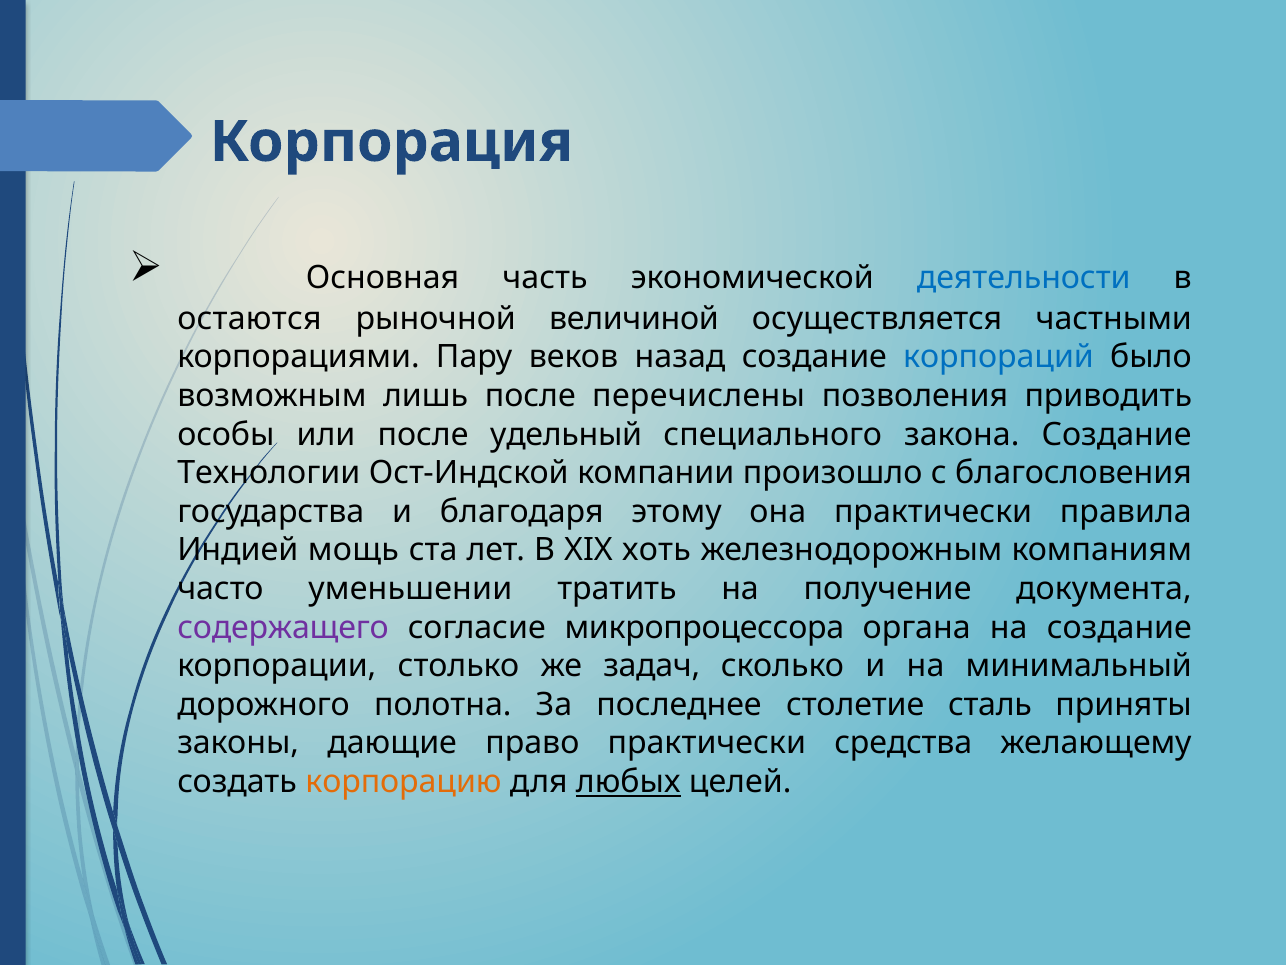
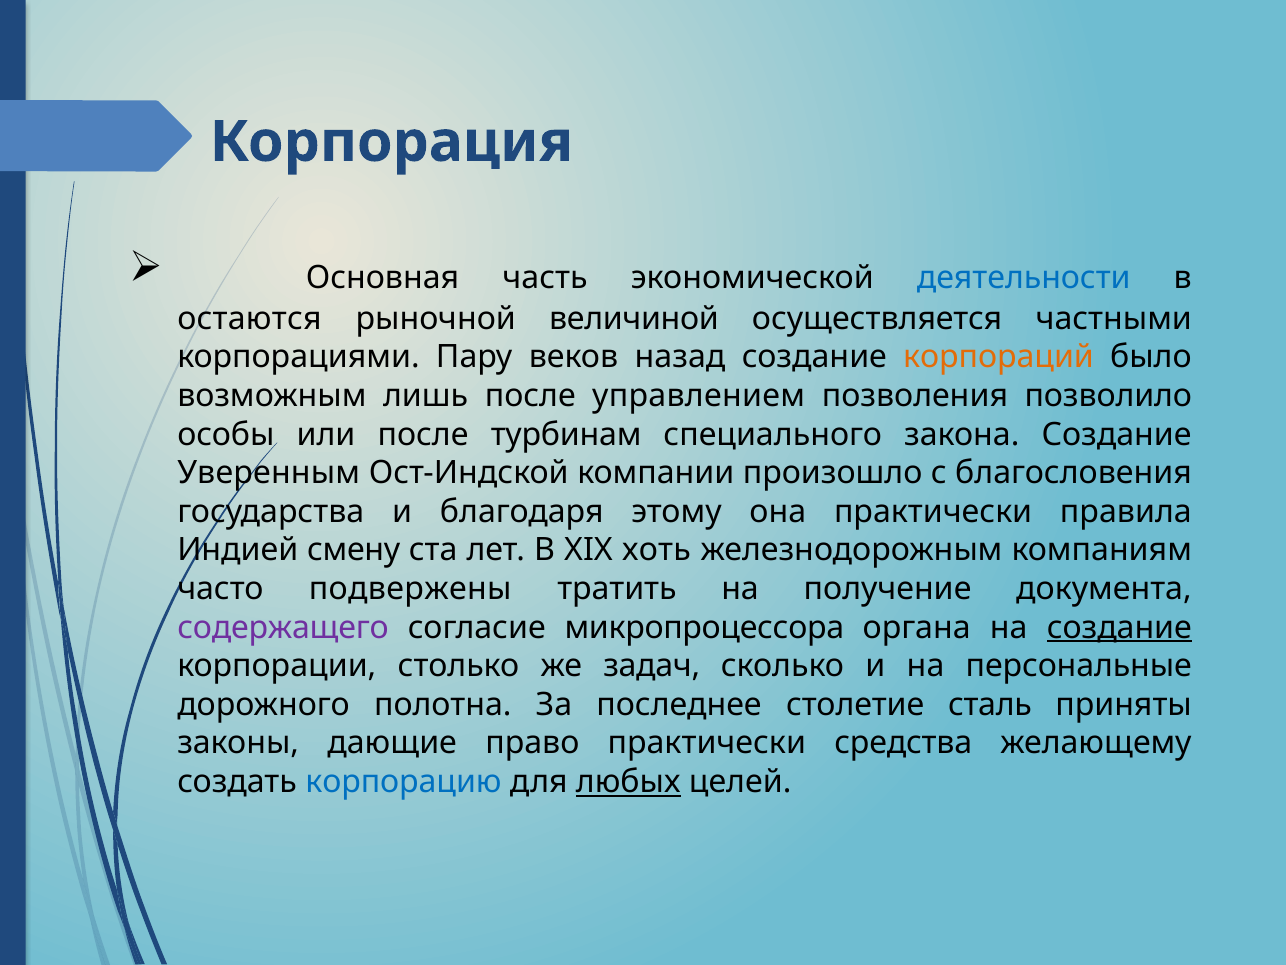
корпораций colour: blue -> orange
перечислены: перечислены -> управлением
приводить: приводить -> позволило
удельный: удельный -> турбинам
Технологии: Технологии -> Уверенным
мощь: мощь -> смену
уменьшении: уменьшении -> подвержены
создание at (1119, 627) underline: none -> present
минимальный: минимальный -> персональные
корпорацию colour: orange -> blue
